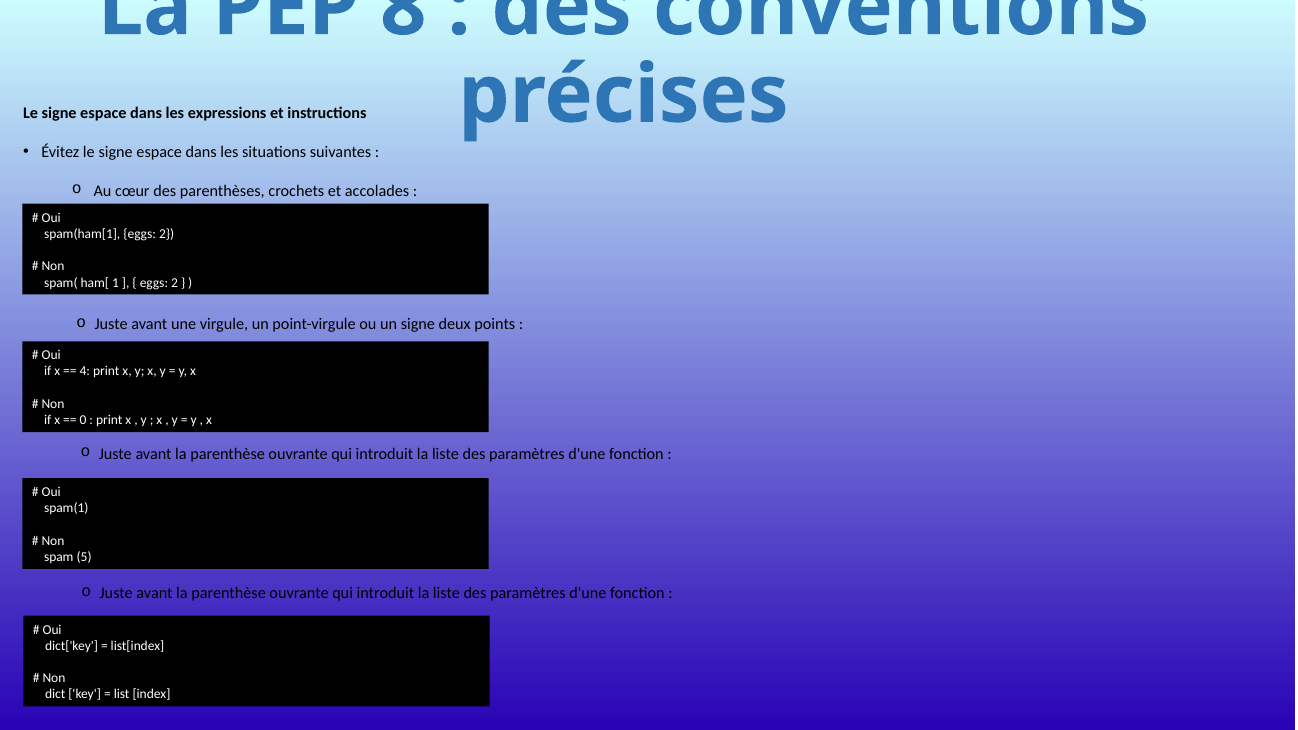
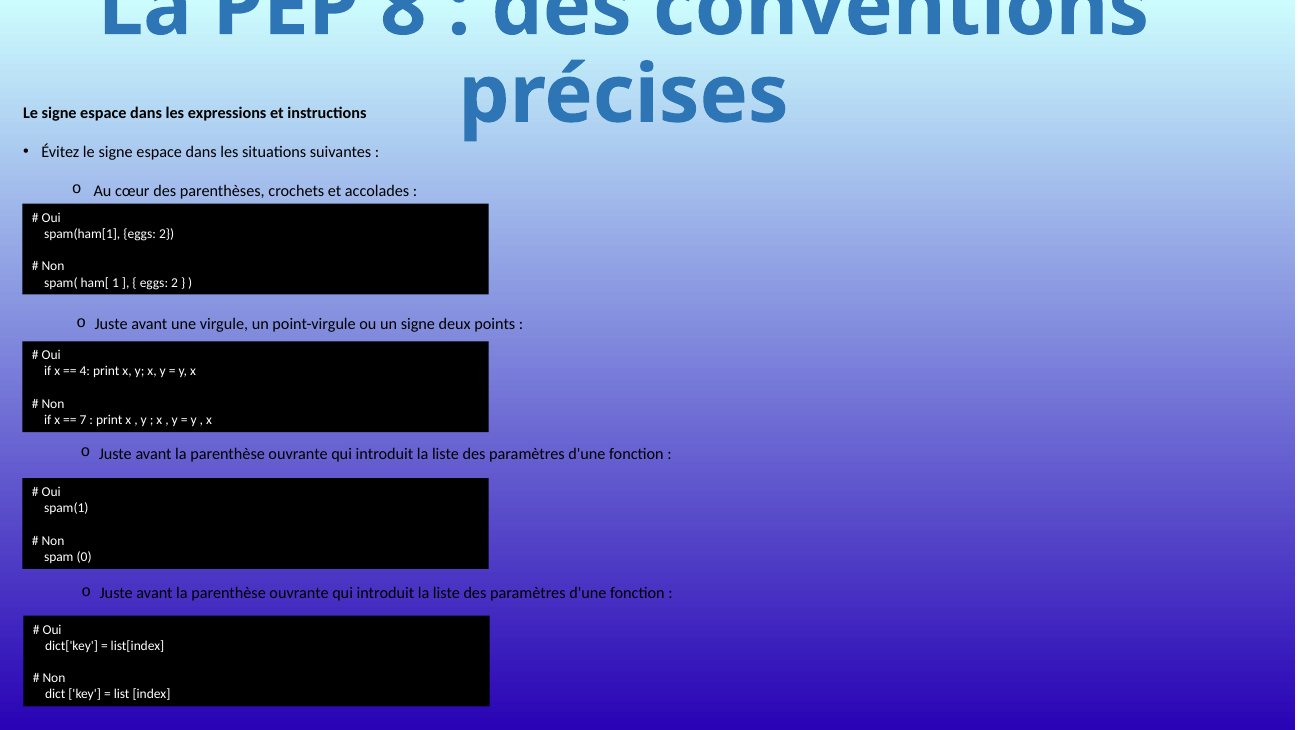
0: 0 -> 7
5: 5 -> 0
